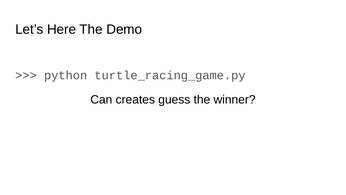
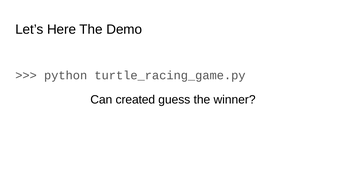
creates: creates -> created
